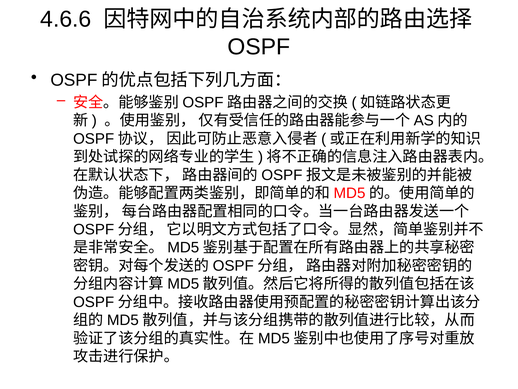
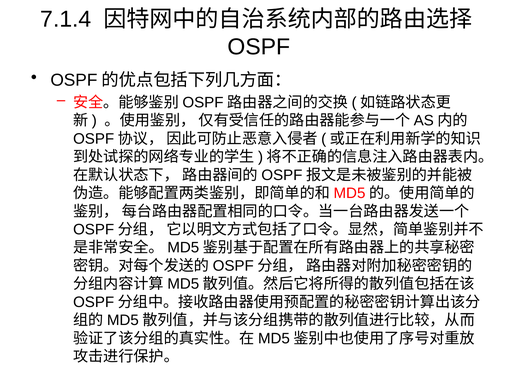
4.6.6: 4.6.6 -> 7.1.4
